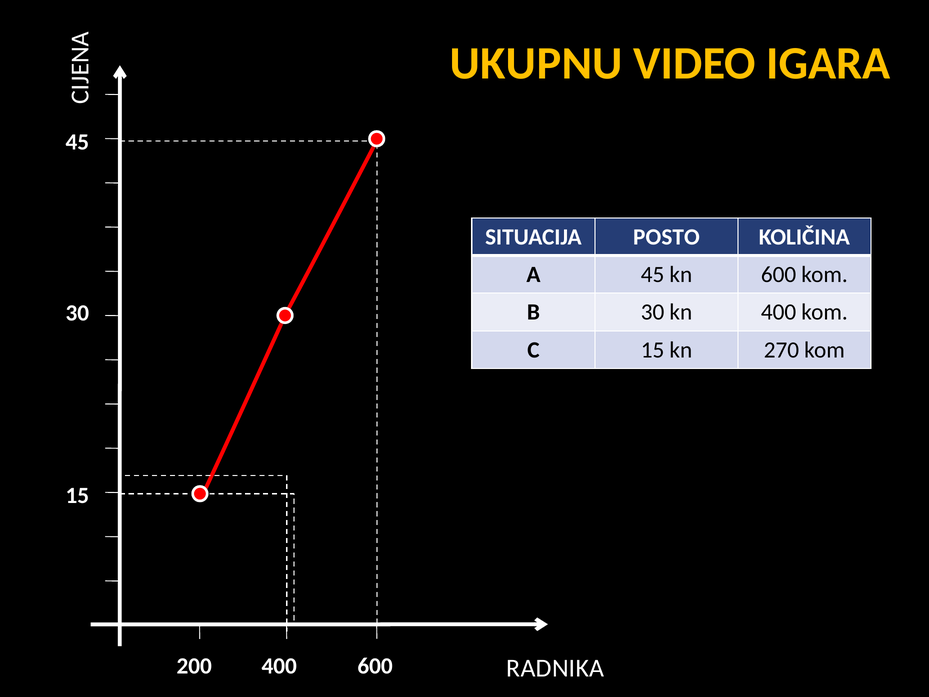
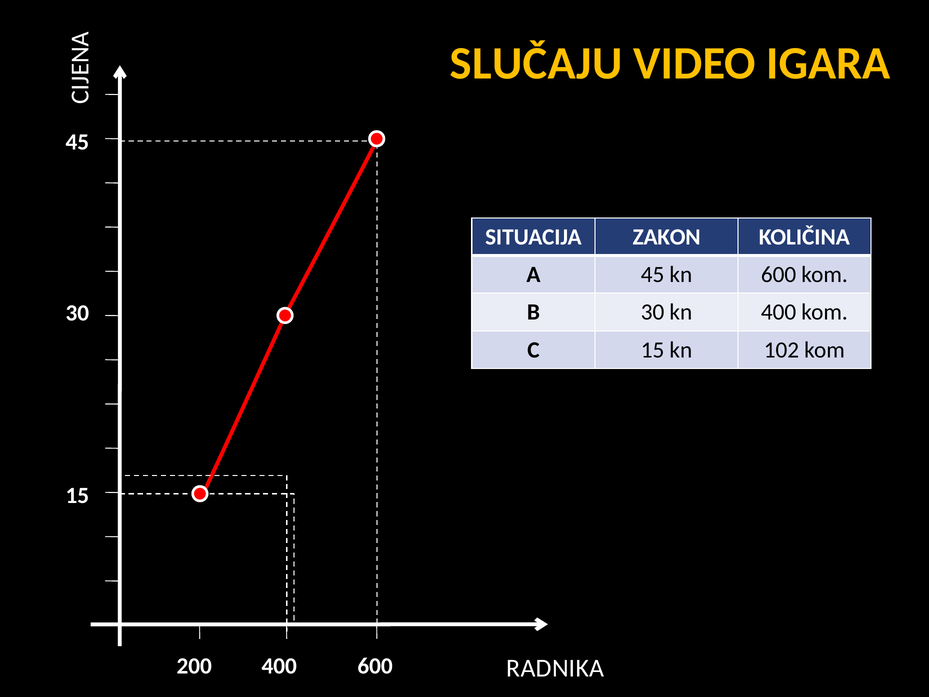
UKUPNU: UKUPNU -> SLUČAJU
POSTO: POSTO -> ZAKON
270: 270 -> 102
